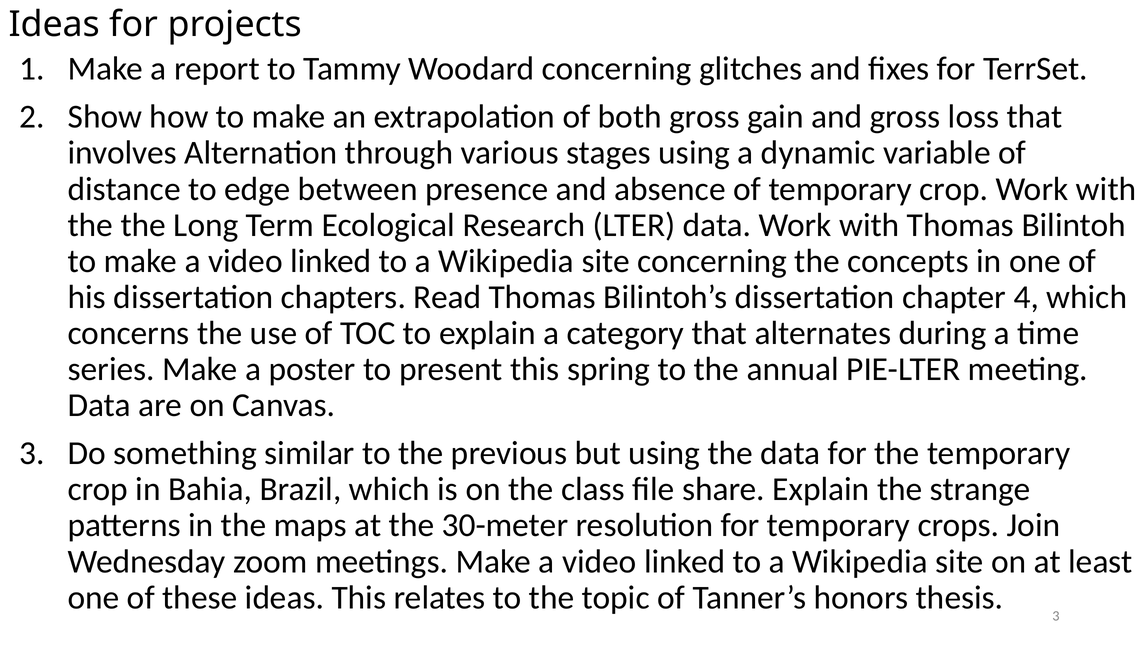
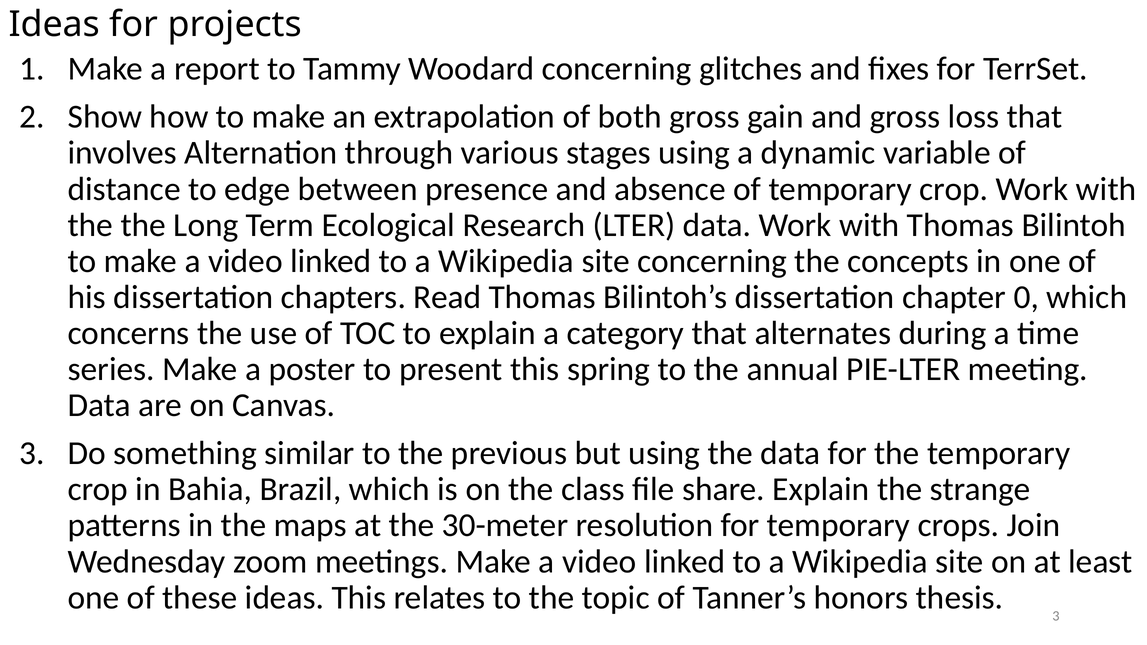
4: 4 -> 0
